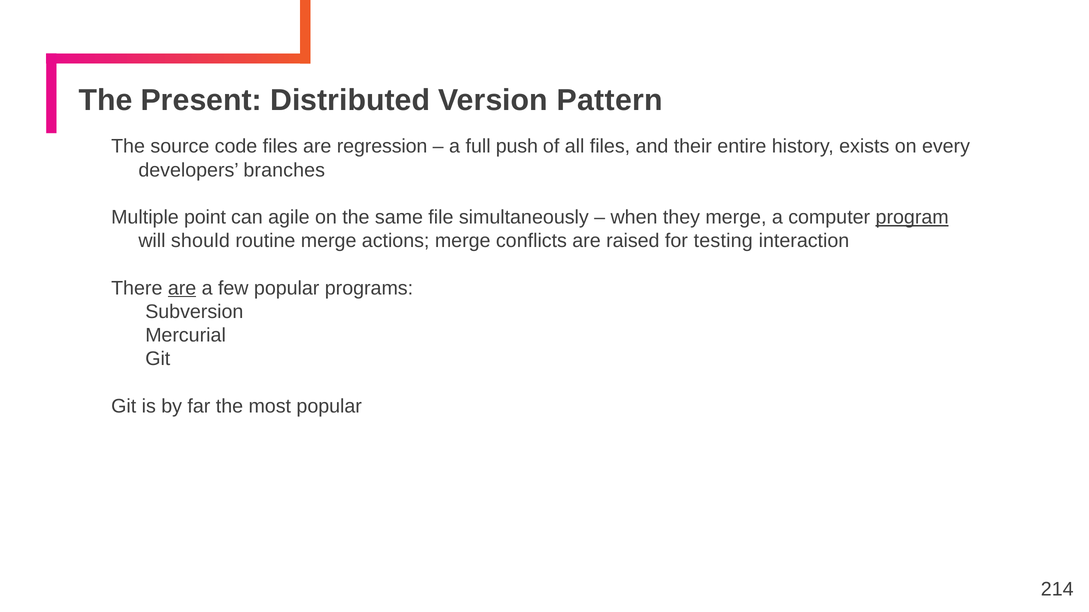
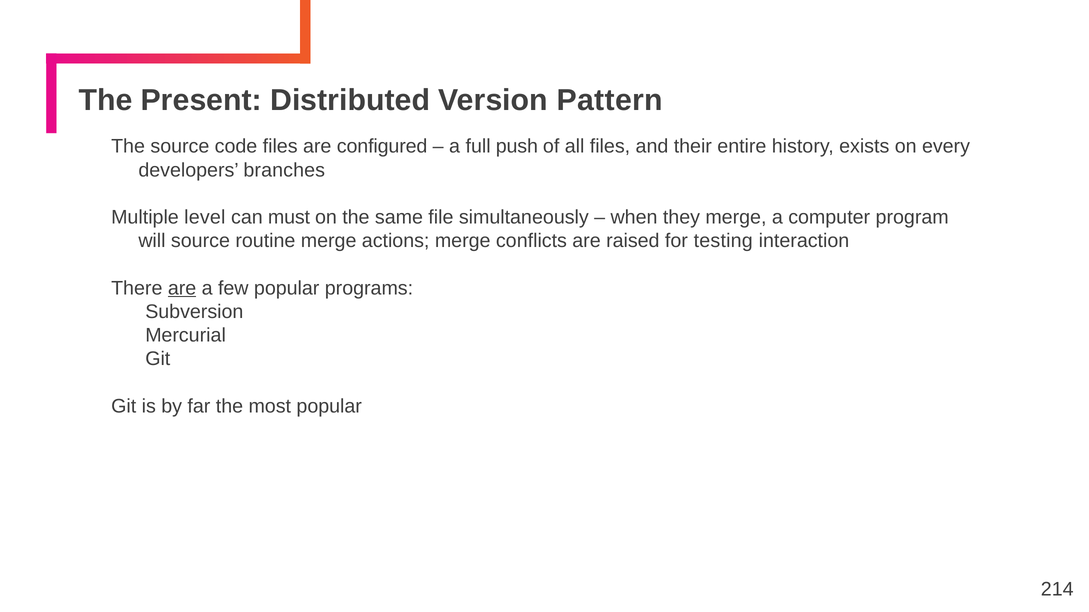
regression: regression -> configured
point: point -> level
agile: agile -> must
program underline: present -> none
will should: should -> source
